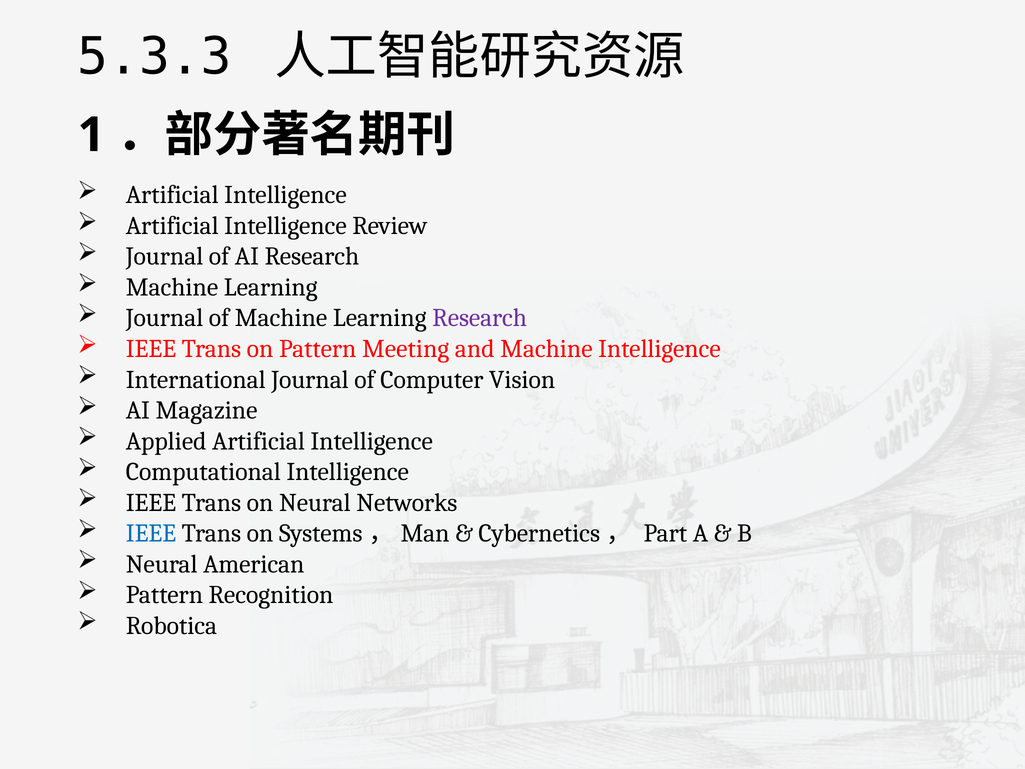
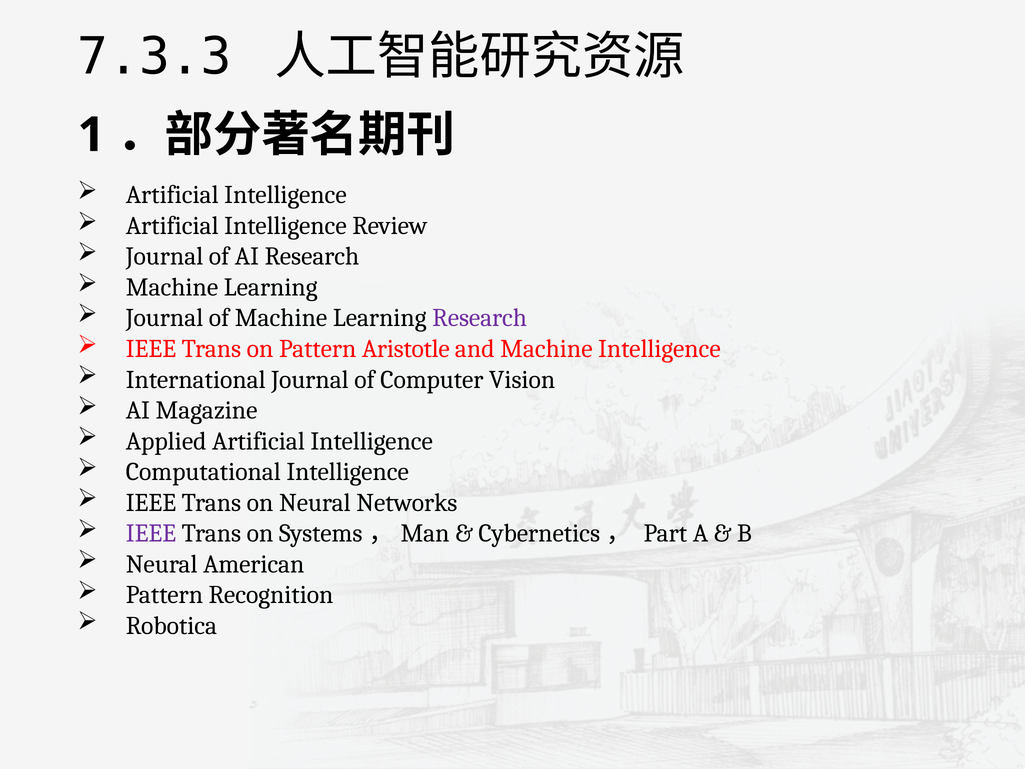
5.3.3: 5.3.3 -> 7.3.3
Meeting: Meeting -> Aristotle
IEEE at (151, 533) colour: blue -> purple
